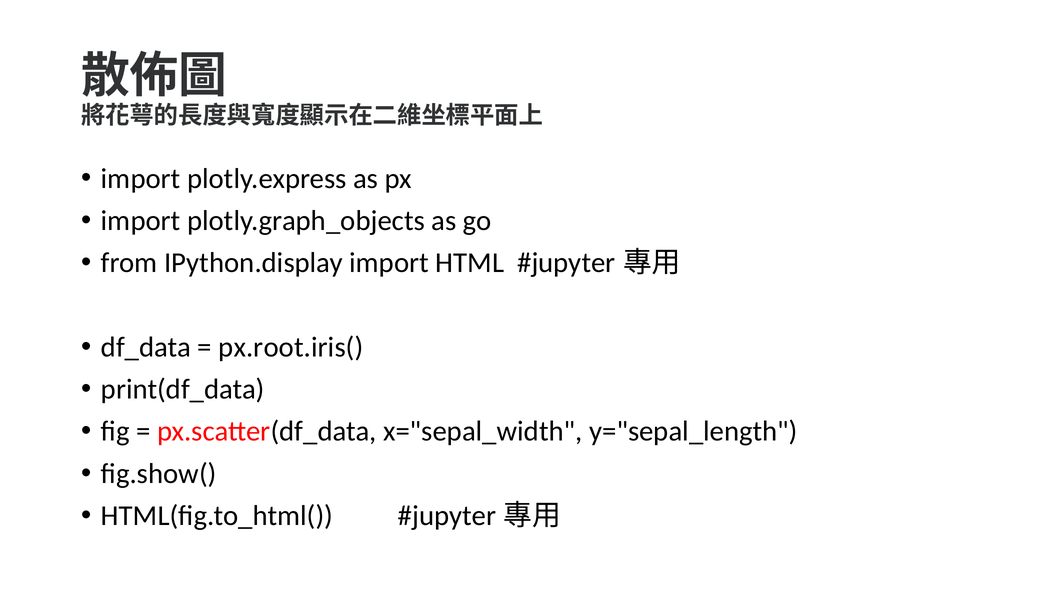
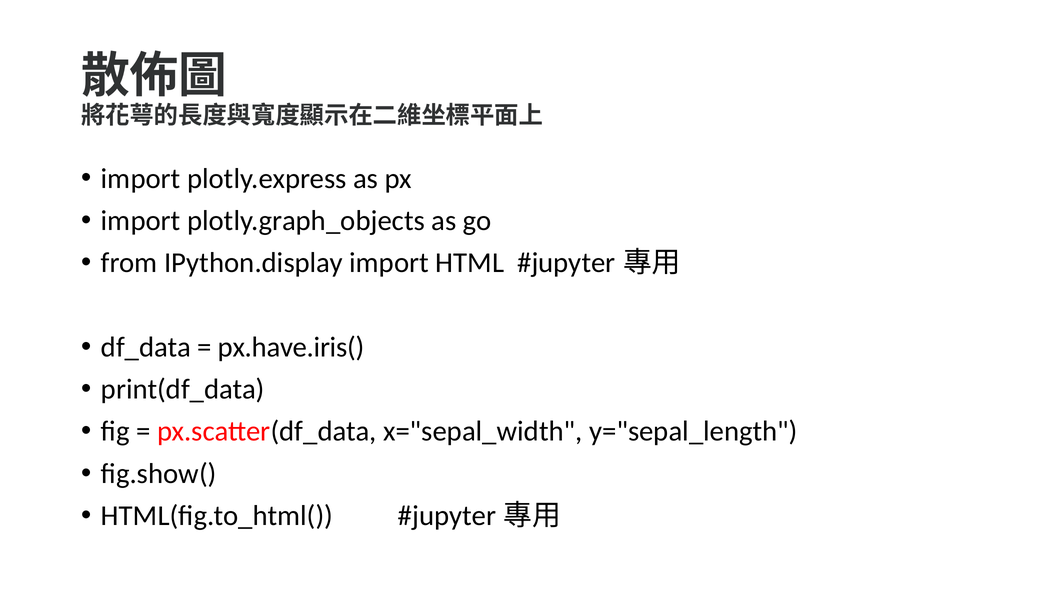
px.root.iris(: px.root.iris( -> px.have.iris(
